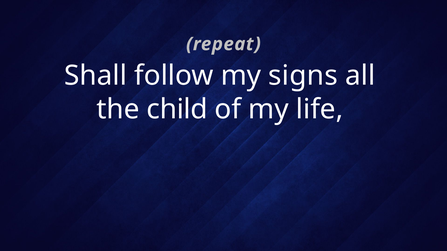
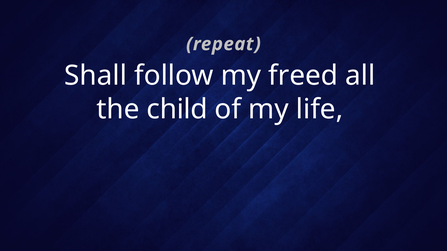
signs: signs -> freed
